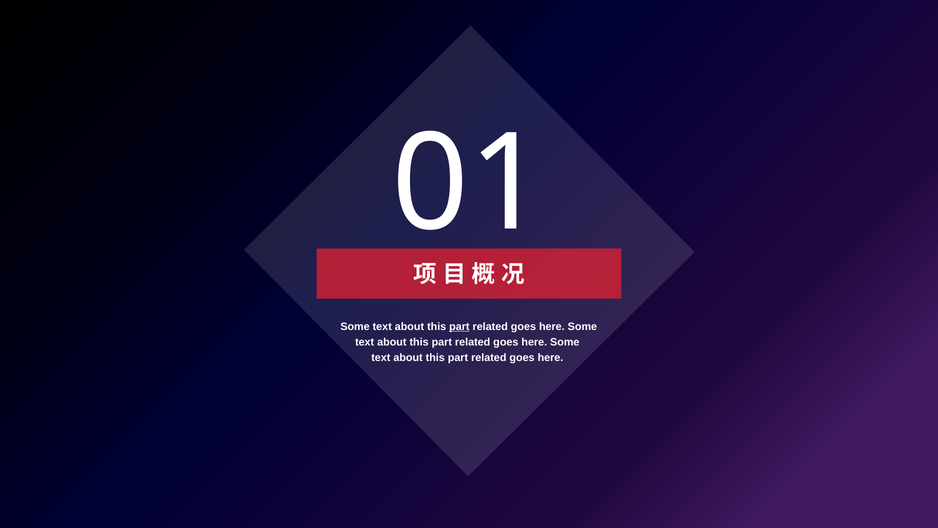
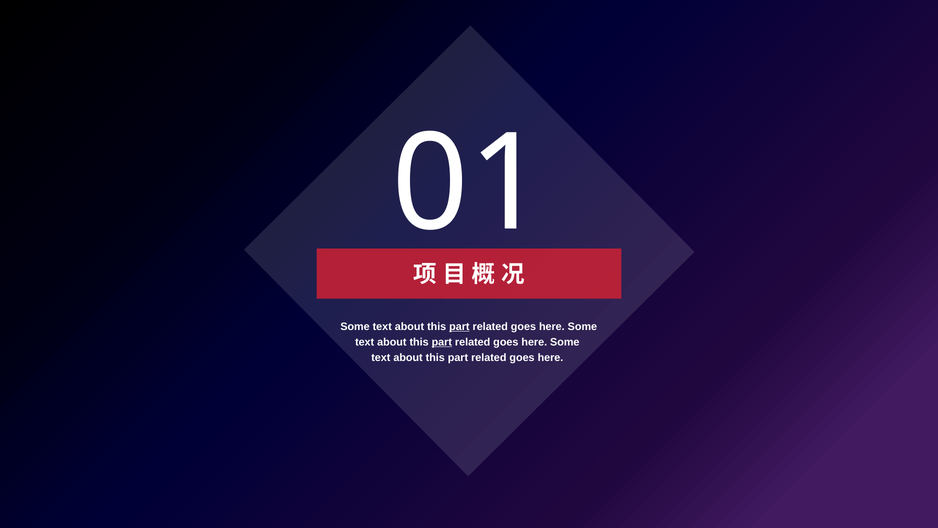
part at (442, 342) underline: none -> present
